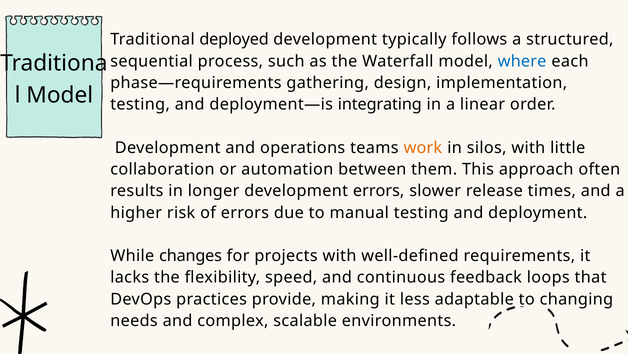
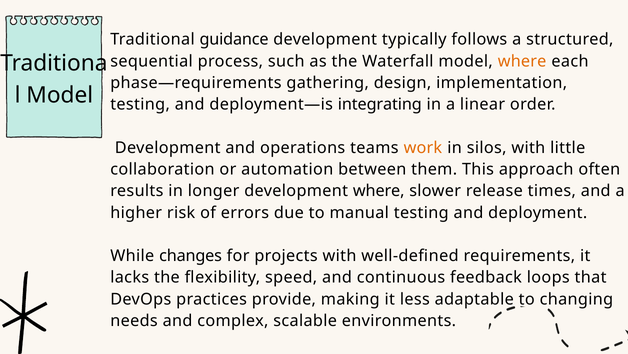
deployed: deployed -> guidance
where at (522, 61) colour: blue -> orange
development errors: errors -> where
